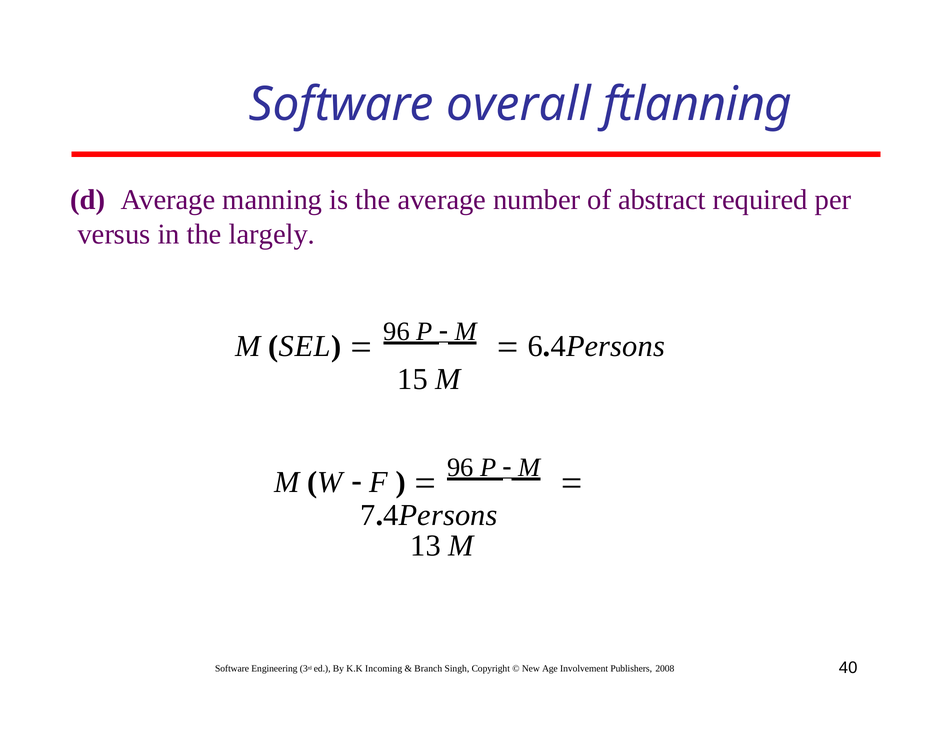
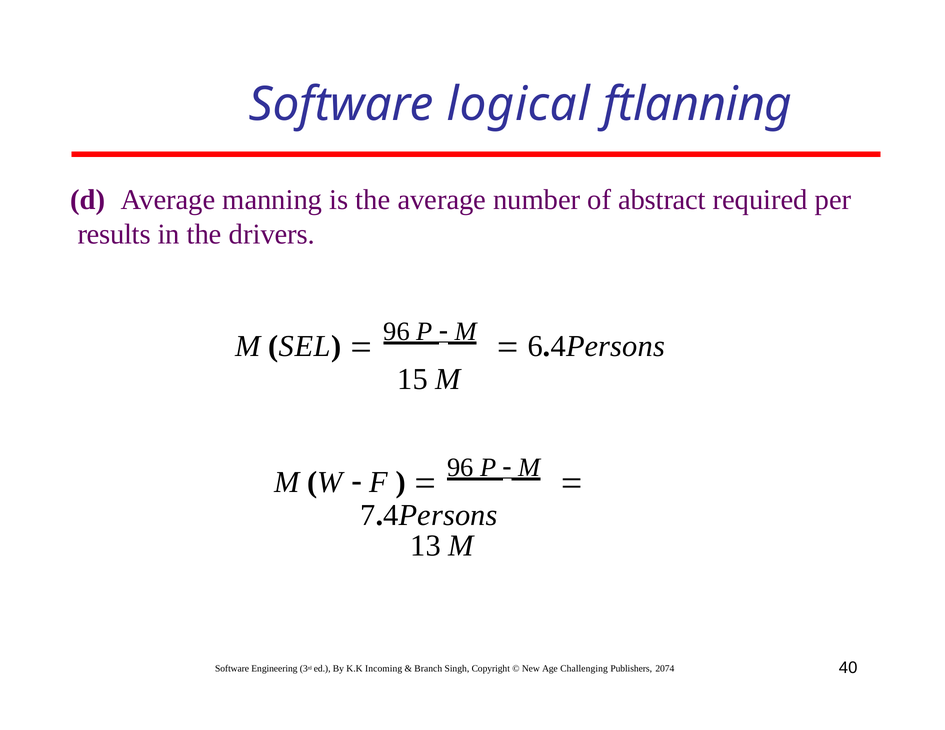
overall: overall -> logical
versus: versus -> results
largely: largely -> drivers
Involvement: Involvement -> Challenging
2008: 2008 -> 2074
